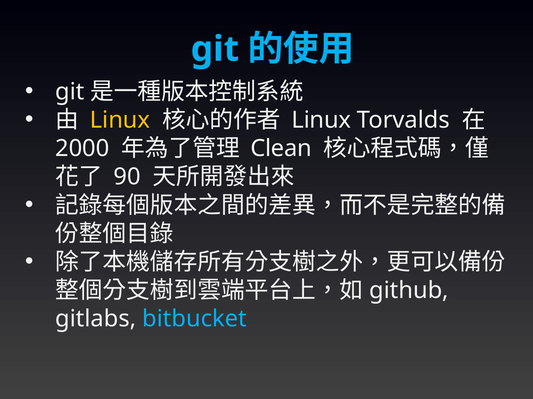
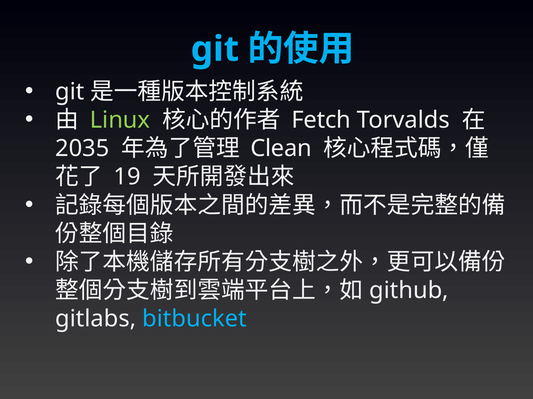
Linux at (120, 120) colour: yellow -> light green
Linux at (321, 120): Linux -> Fetch
2000: 2000 -> 2035
90: 90 -> 19
